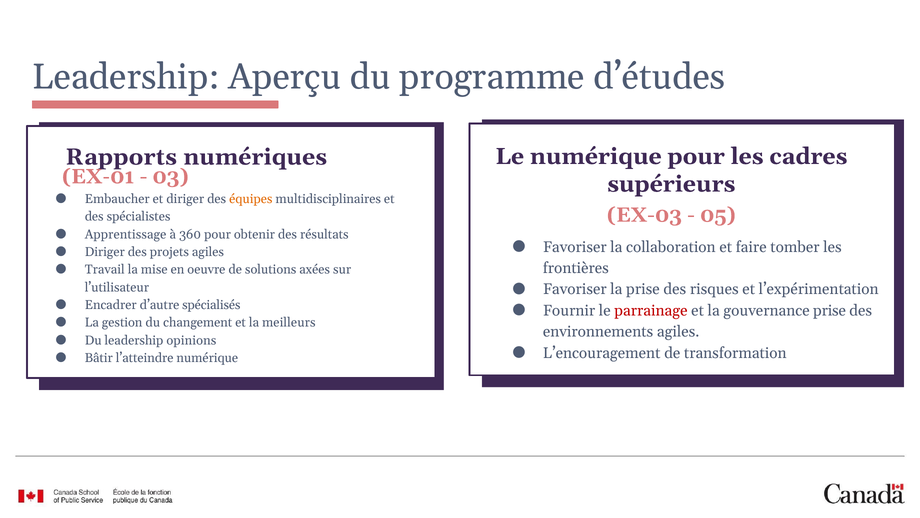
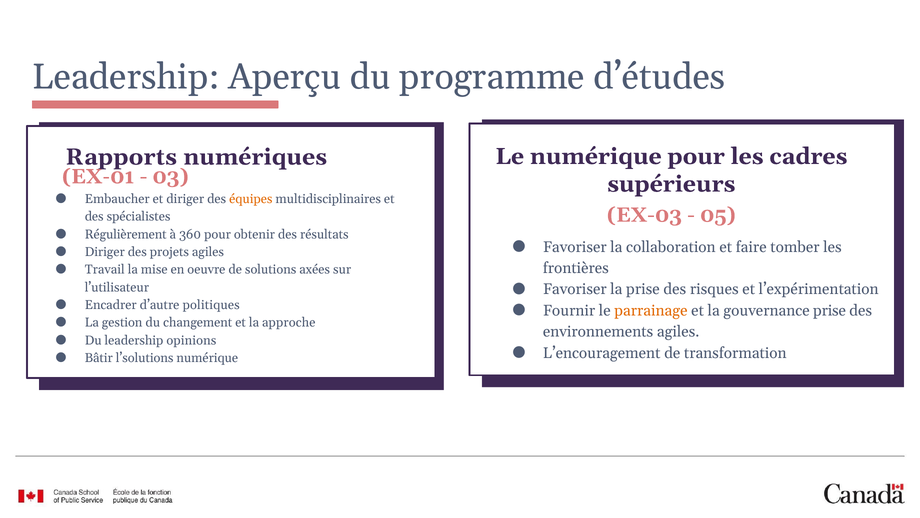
Apprentissage: Apprentissage -> Régulièrement
spécialisés: spécialisés -> politiques
parrainage colour: red -> orange
meilleurs: meilleurs -> approche
l’atteindre: l’atteindre -> l’solutions
